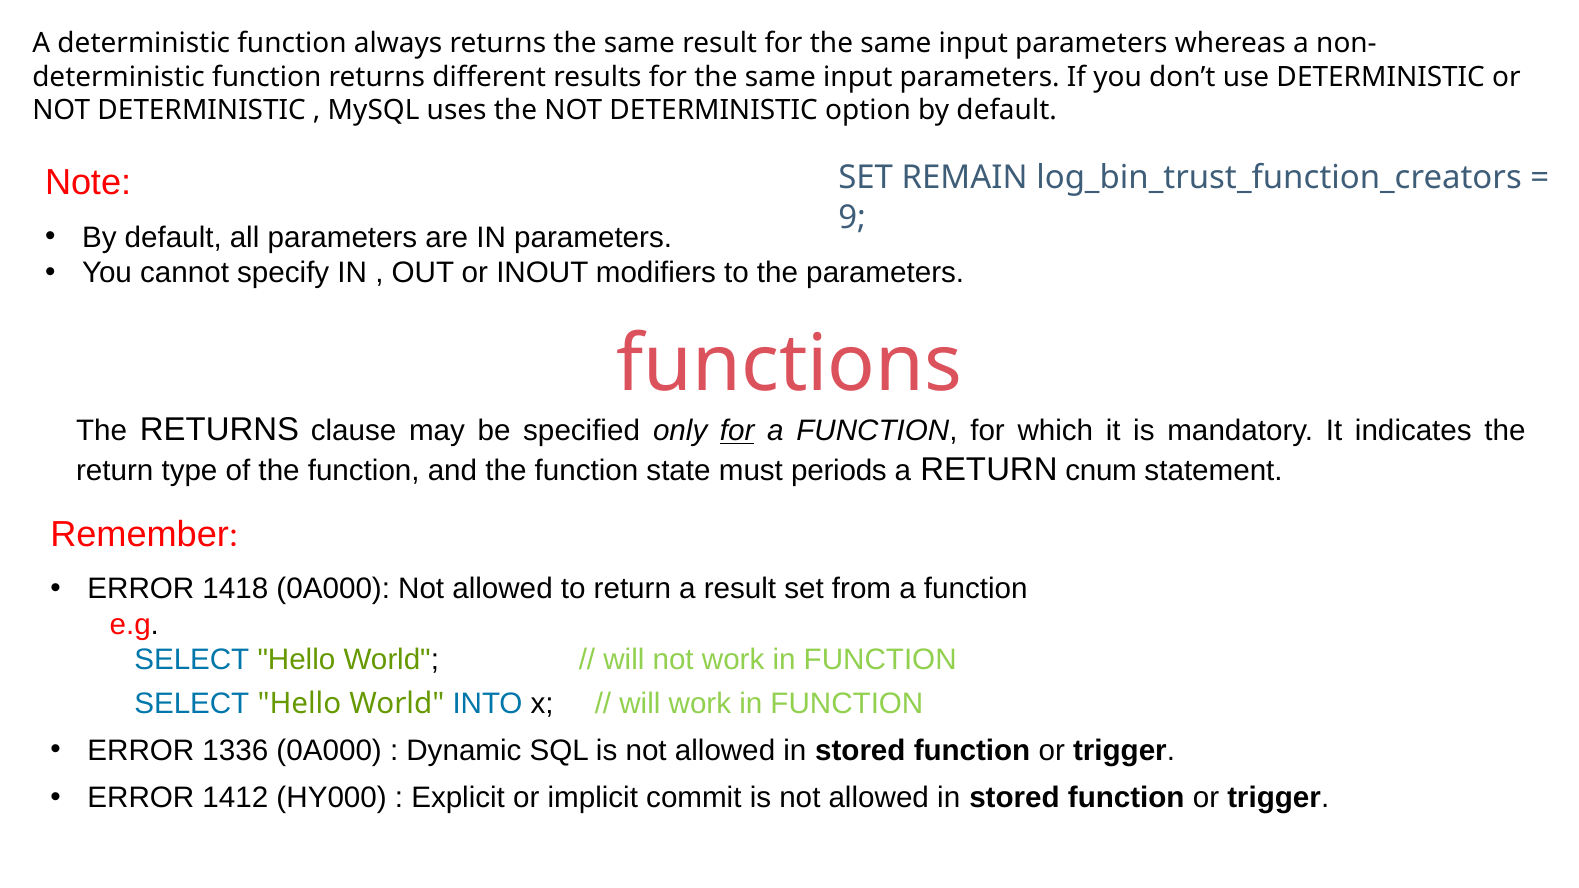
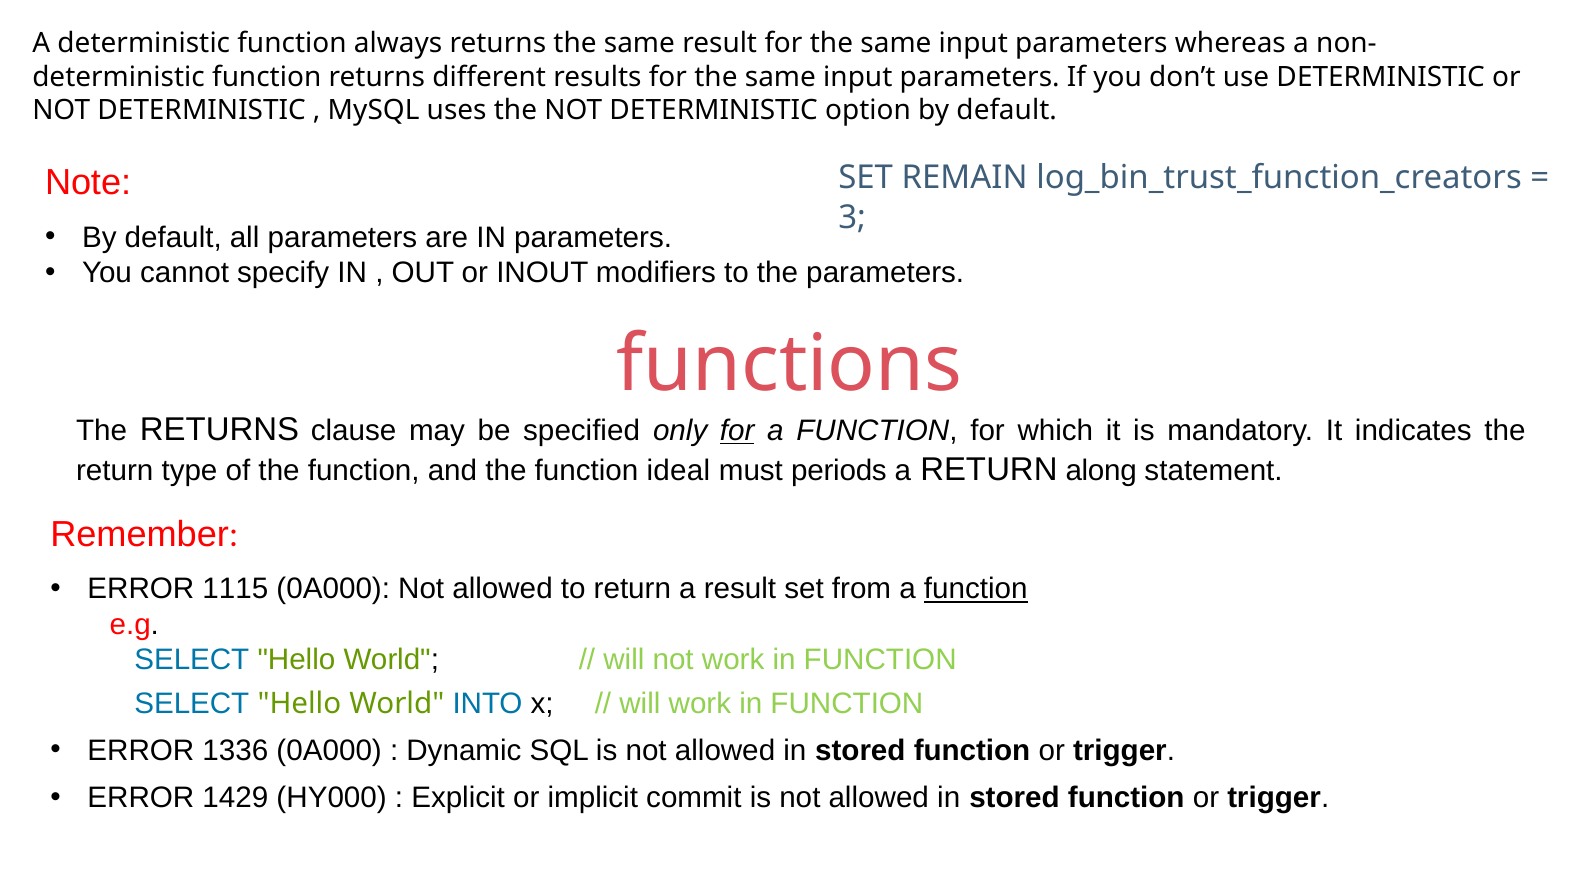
9: 9 -> 3
state: state -> ideal
cnum: cnum -> along
1418: 1418 -> 1115
function at (976, 589) underline: none -> present
1412: 1412 -> 1429
